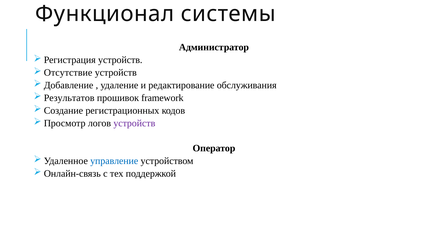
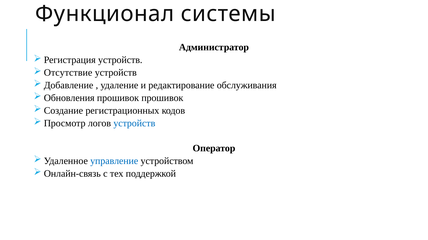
Результатов: Результатов -> Обновления
прошивок framework: framework -> прошивок
устройств at (134, 124) colour: purple -> blue
